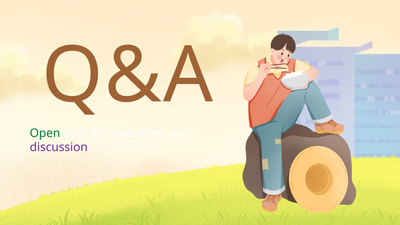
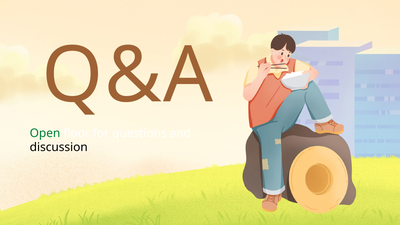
discussion colour: purple -> black
